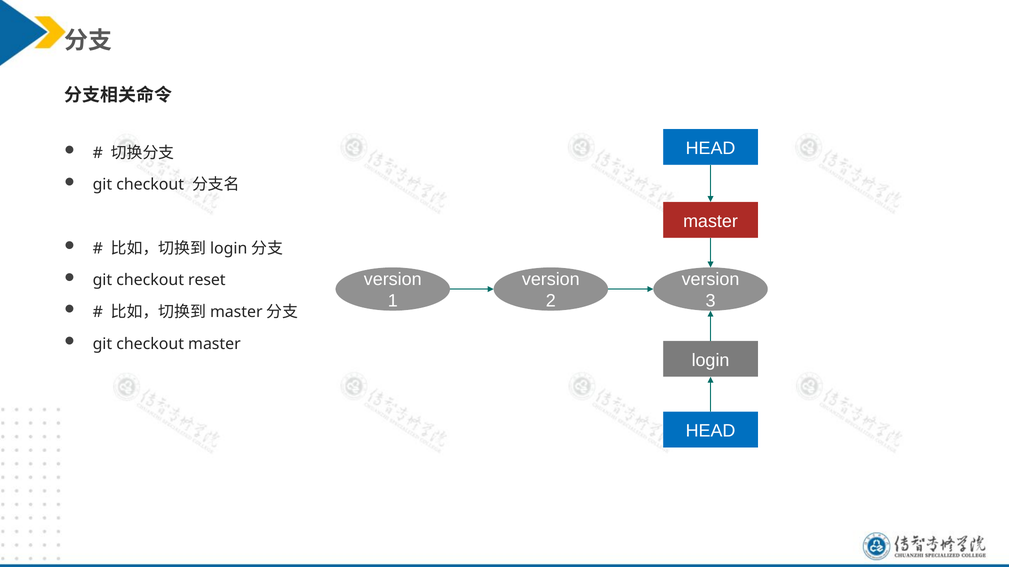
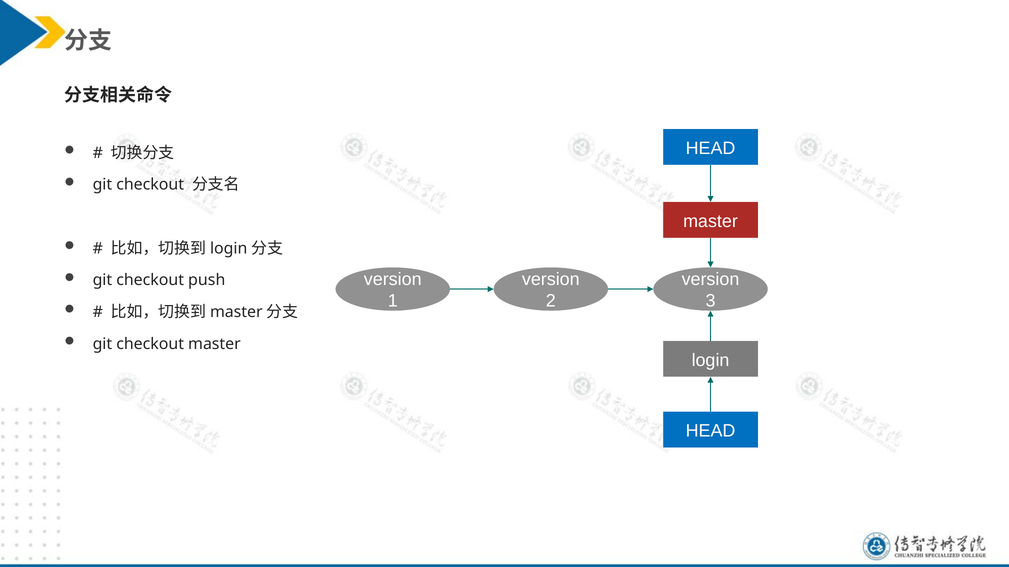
reset: reset -> push
